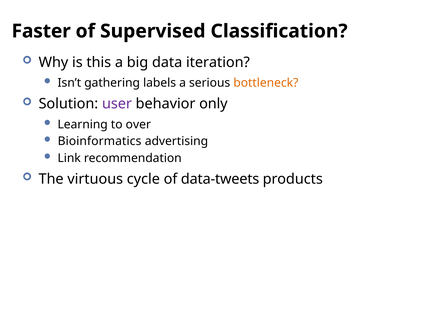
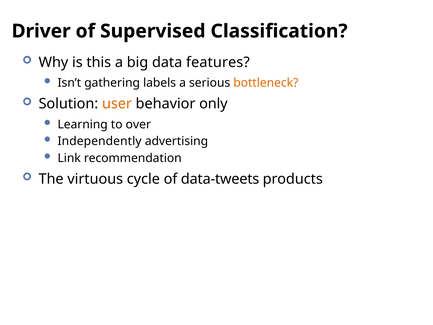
Faster: Faster -> Driver
iteration: iteration -> features
user colour: purple -> orange
Bioinformatics: Bioinformatics -> Independently
